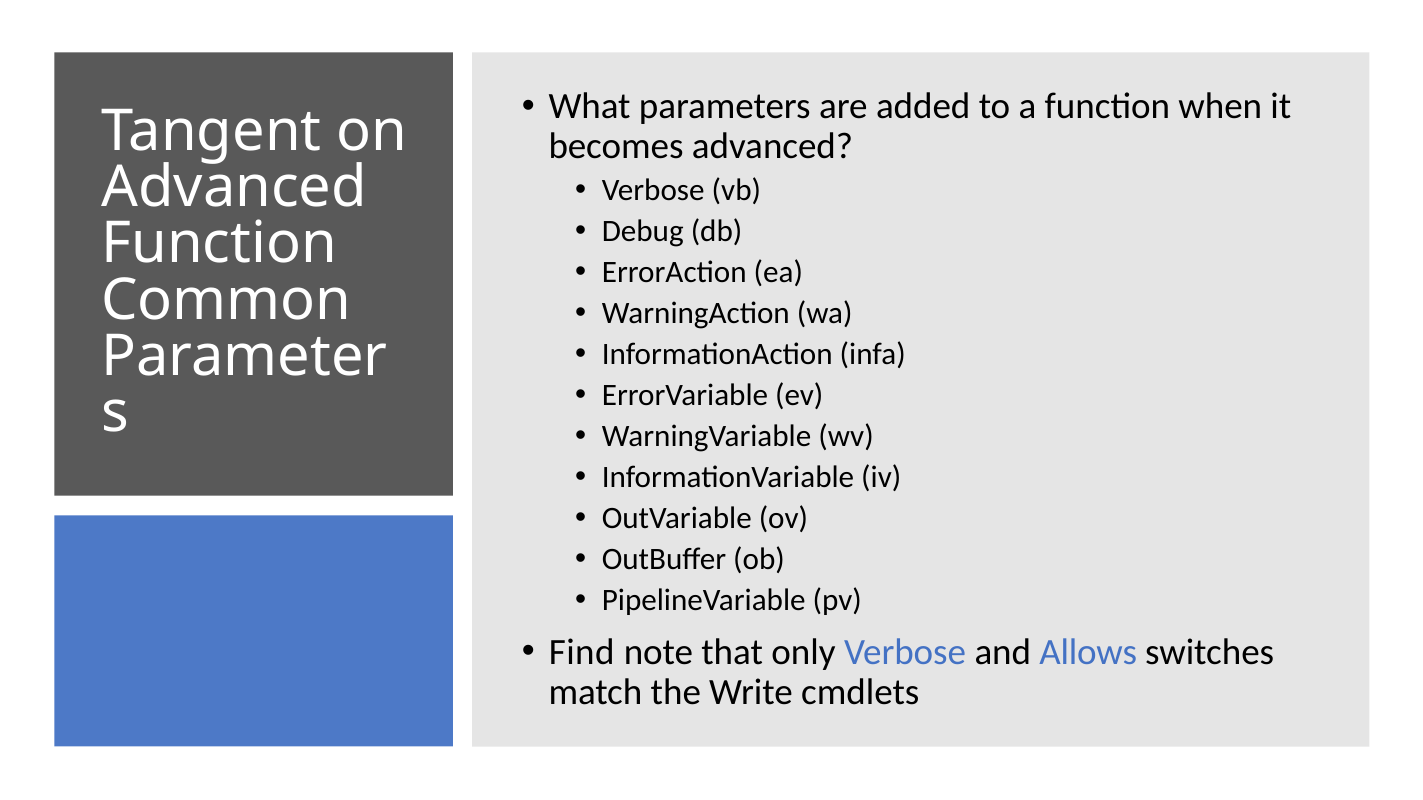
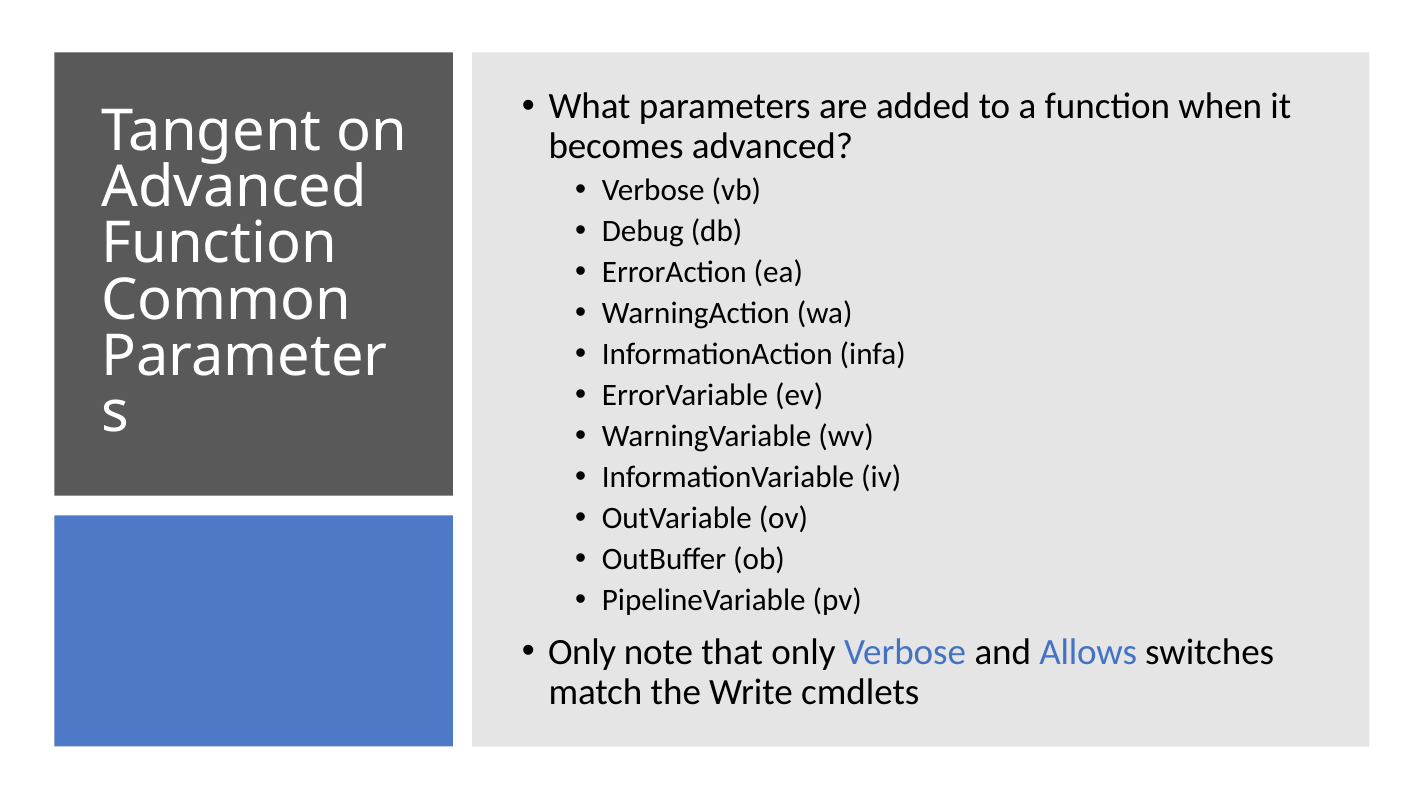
Find at (582, 652): Find -> Only
